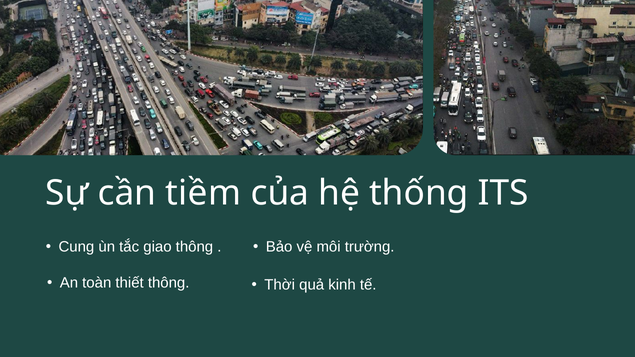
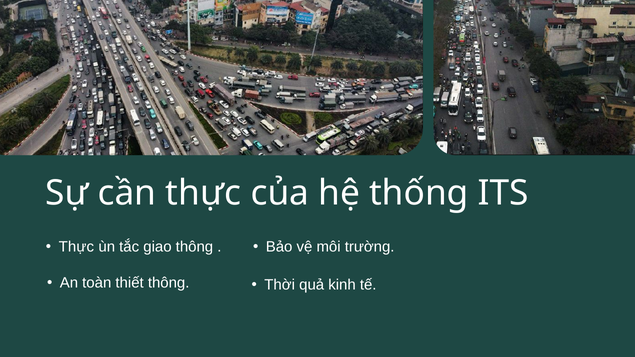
cần tiềm: tiềm -> thực
Cung at (76, 247): Cung -> Thực
